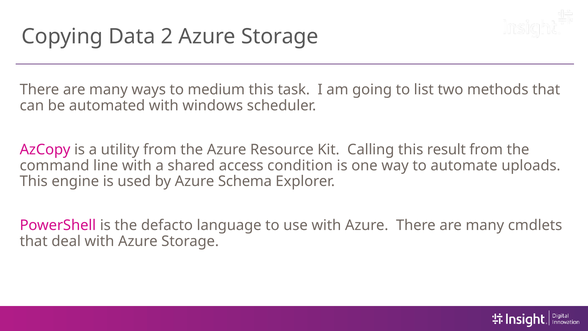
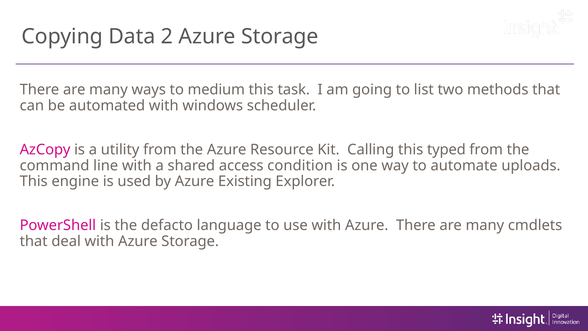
result: result -> typed
Schema: Schema -> Existing
